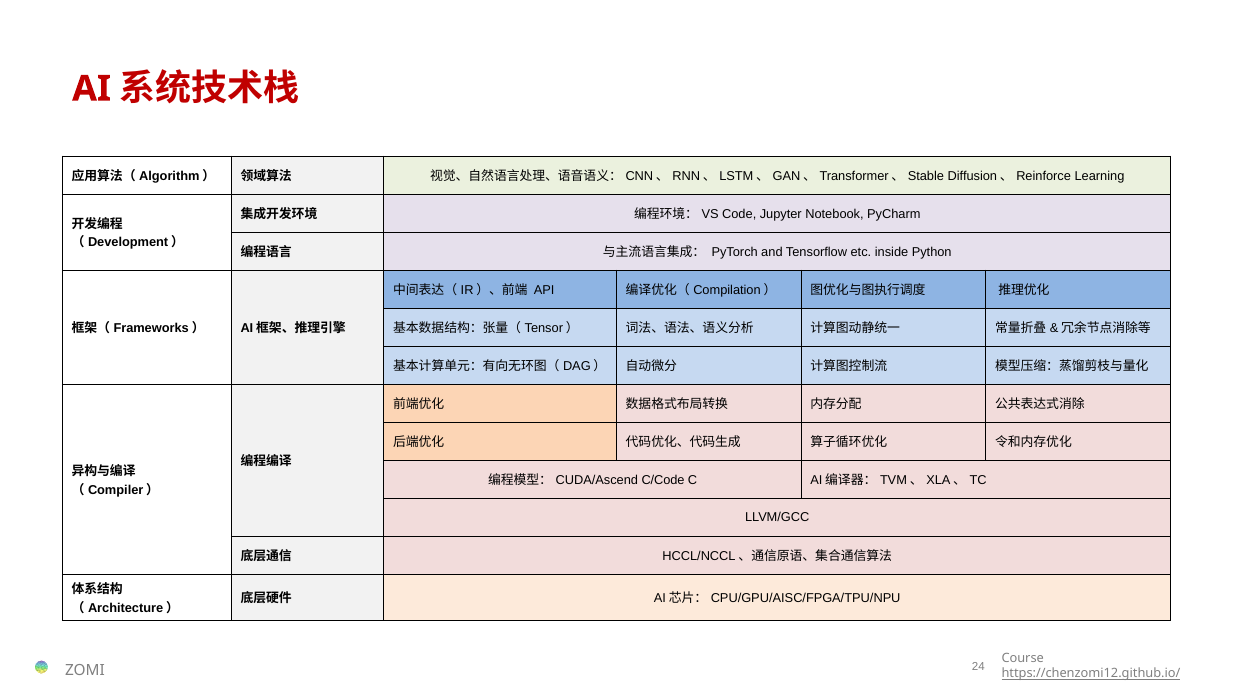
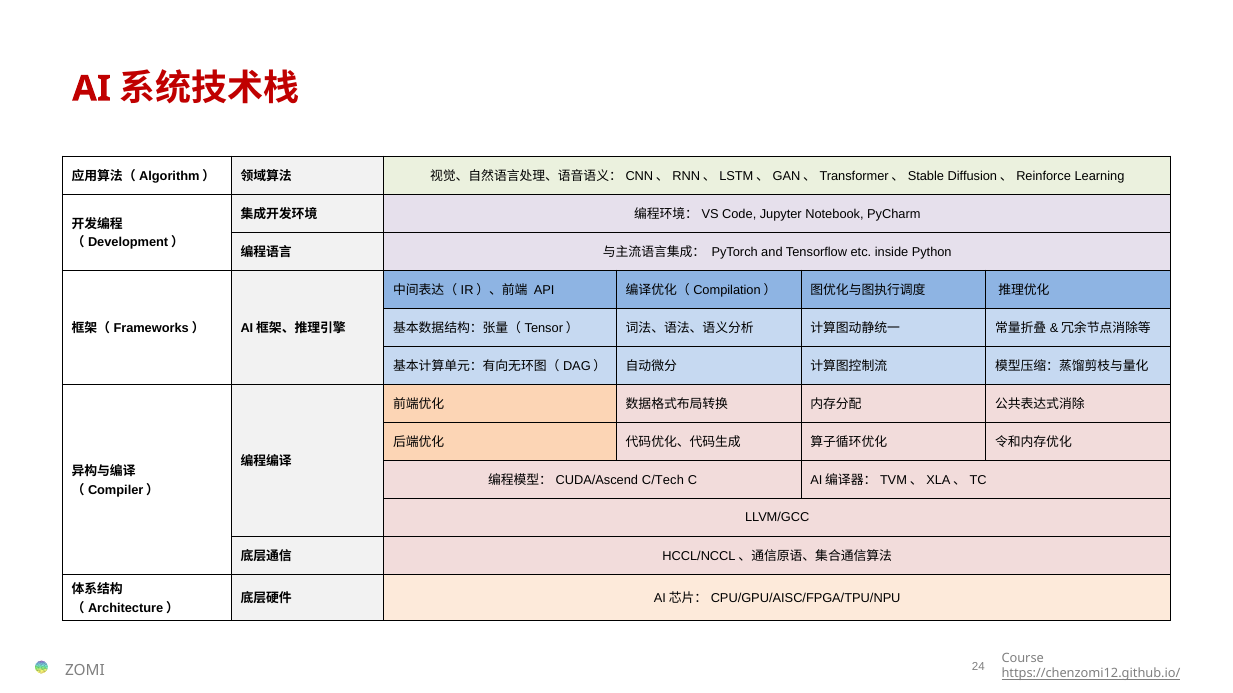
C/Code: C/Code -> C/Tech
